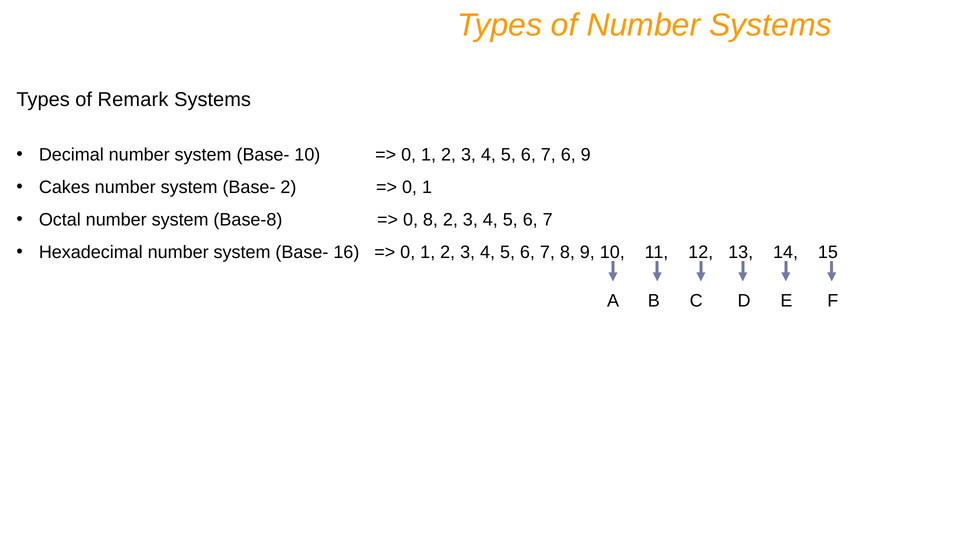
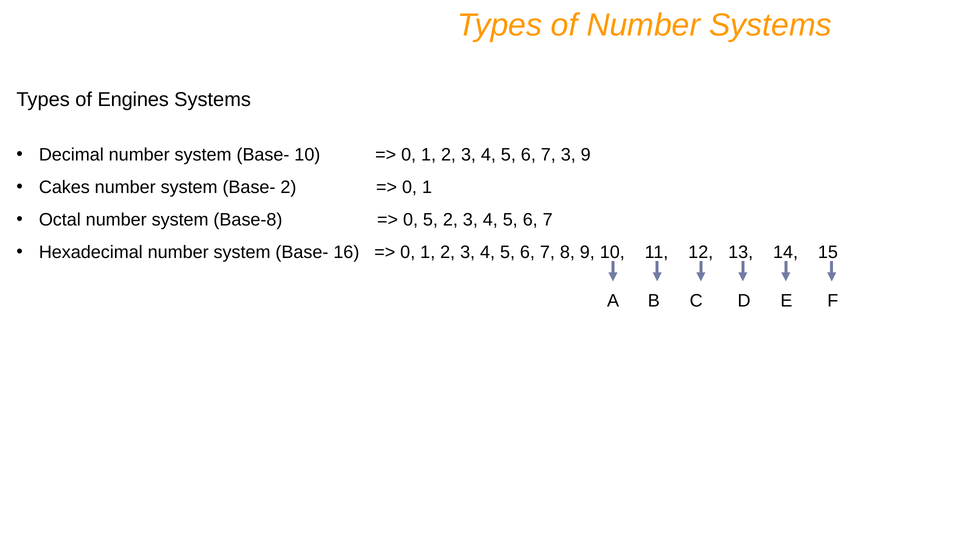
Remark: Remark -> Engines
7 6: 6 -> 3
0 8: 8 -> 5
